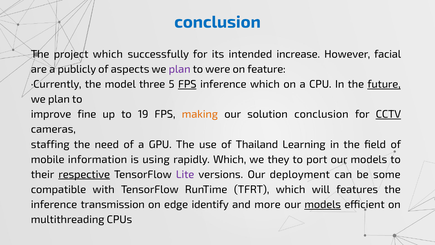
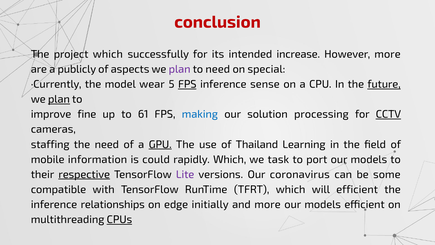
conclusion at (218, 22) colour: blue -> red
However facial: facial -> more
to were: were -> need
feature: feature -> special
three: three -> wear
inference which: which -> sense
plan at (59, 99) underline: none -> present
19: 19 -> 61
making colour: orange -> blue
solution conclusion: conclusion -> processing
GPU underline: none -> present
using: using -> could
they: they -> task
deployment: deployment -> coronavirus
will features: features -> efficient
transmission: transmission -> relationships
identify: identify -> initially
models at (323, 204) underline: present -> none
CPUs underline: none -> present
